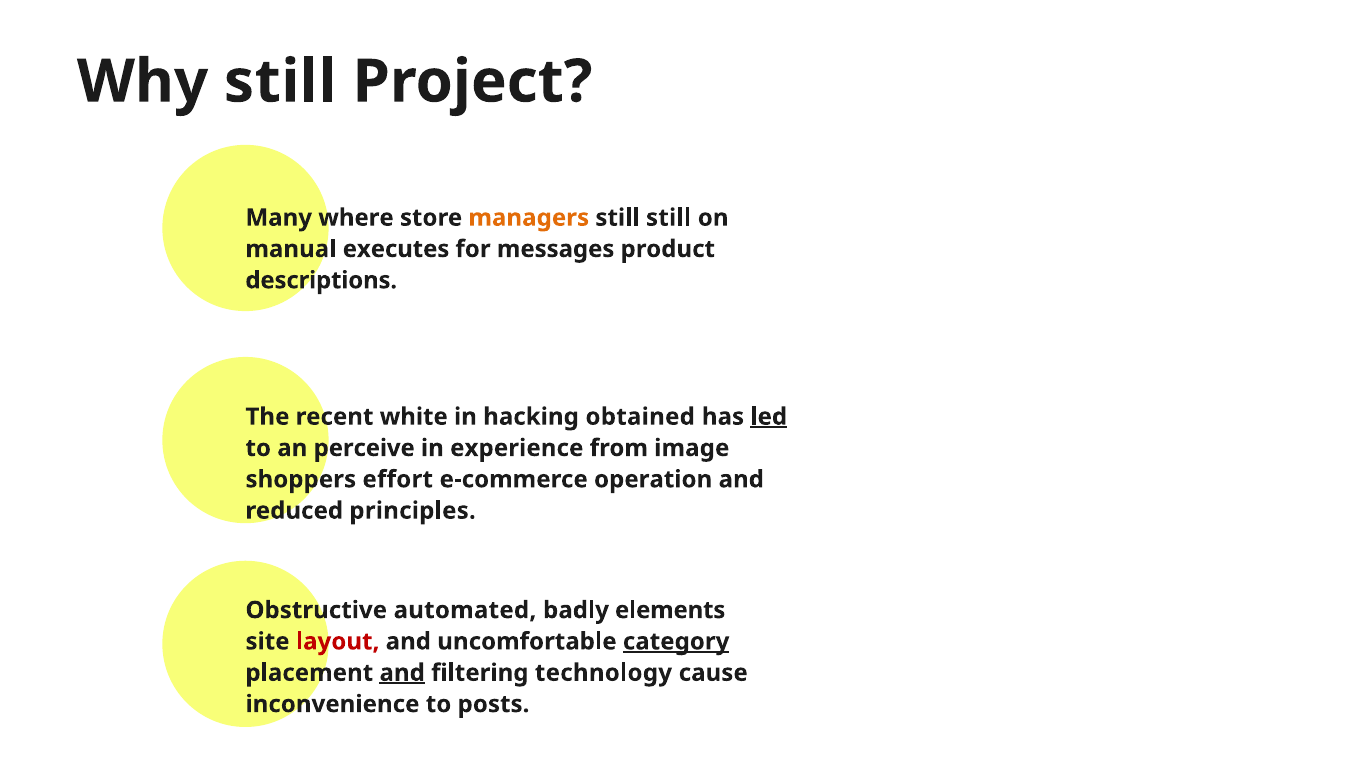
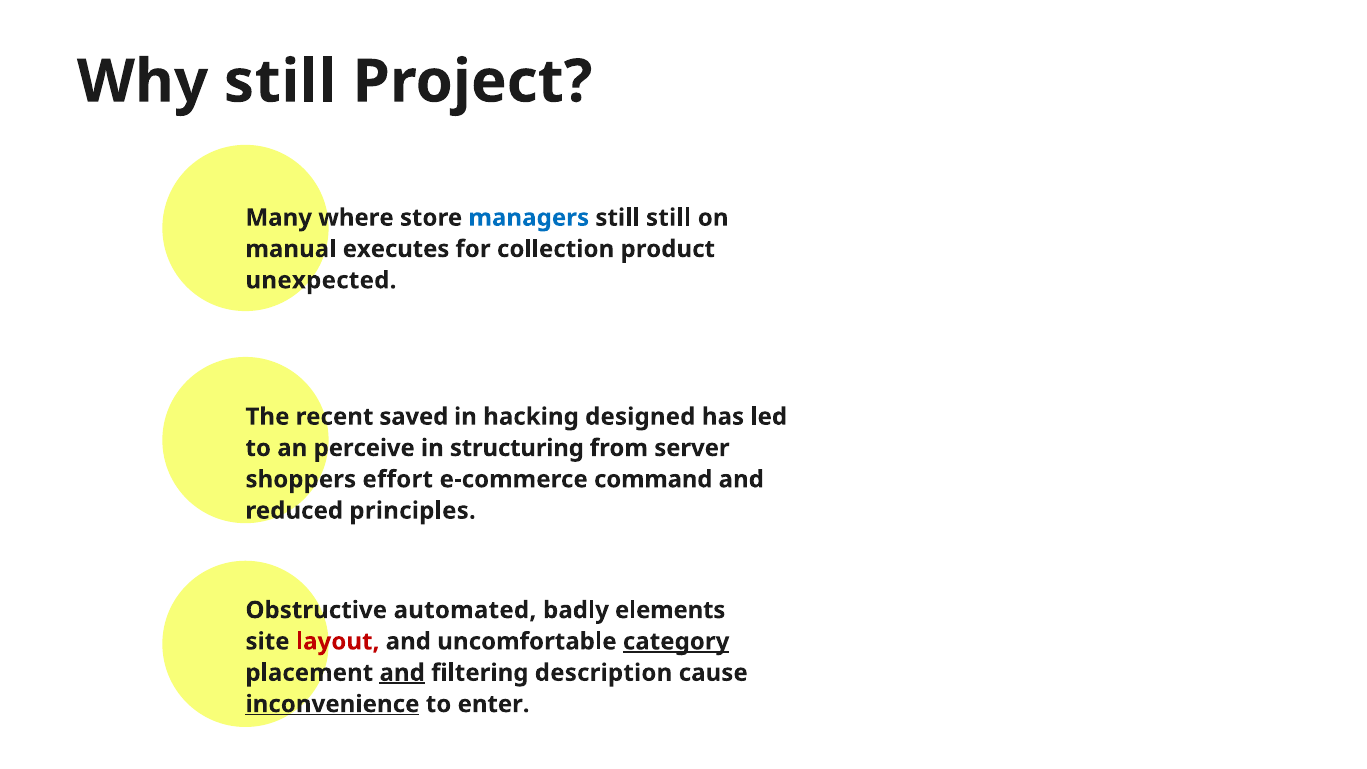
managers colour: orange -> blue
messages: messages -> collection
descriptions: descriptions -> unexpected
white: white -> saved
obtained: obtained -> designed
led underline: present -> none
experience: experience -> structuring
image: image -> server
operation: operation -> command
technology: technology -> description
inconvenience underline: none -> present
posts: posts -> enter
